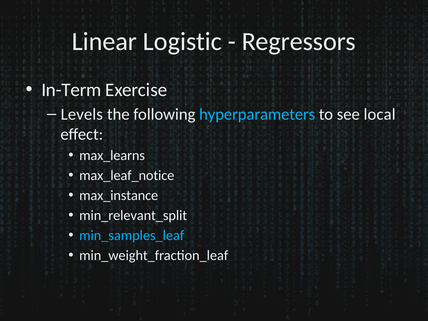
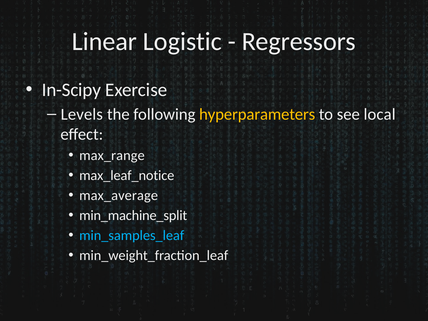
In-Term: In-Term -> In-Scipy
hyperparameters colour: light blue -> yellow
max_learns: max_learns -> max_range
max_instance: max_instance -> max_average
min_relevant_split: min_relevant_split -> min_machine_split
